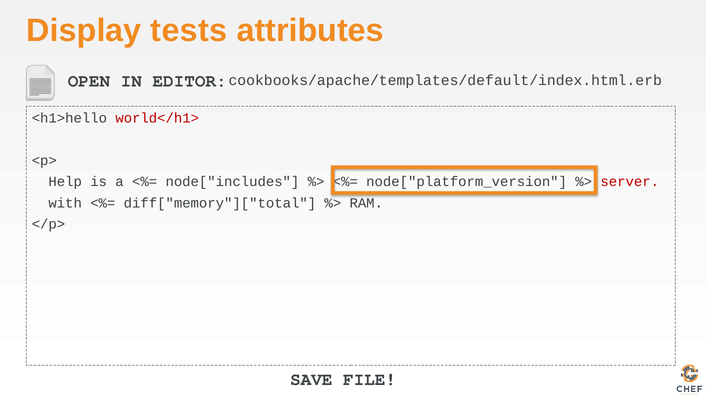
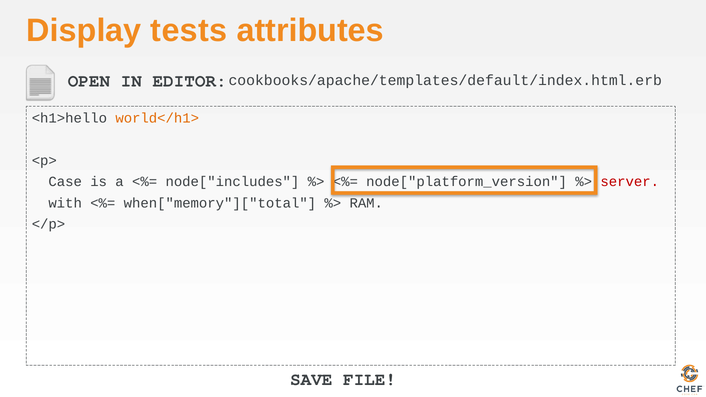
world</h1> colour: red -> orange
Help: Help -> Case
diff["memory"]["total: diff["memory"]["total -> when["memory"]["total
